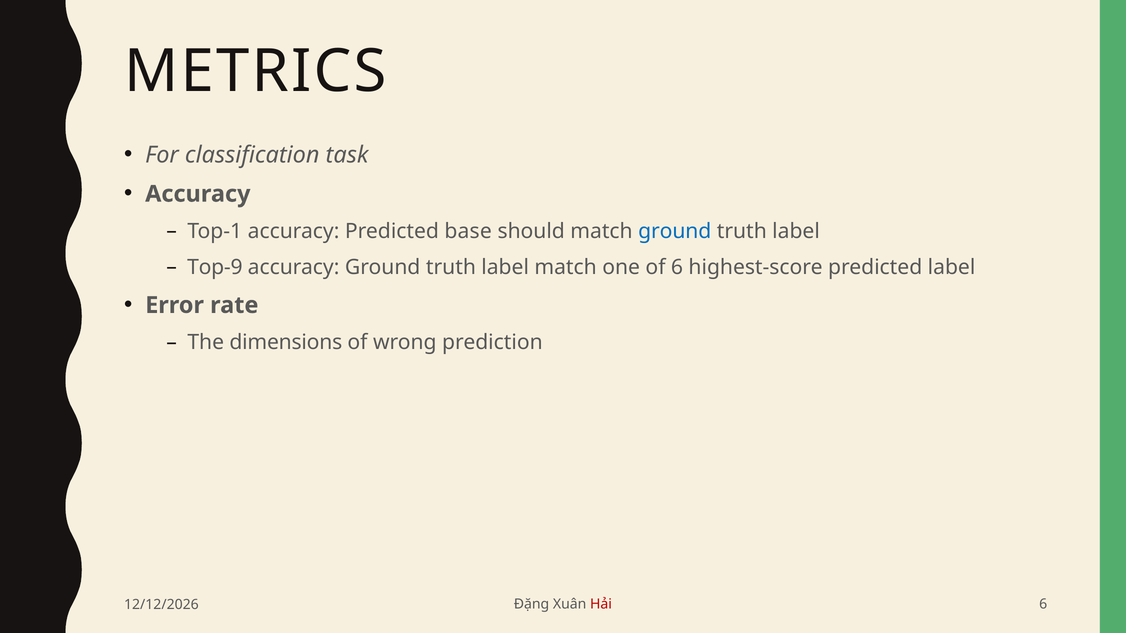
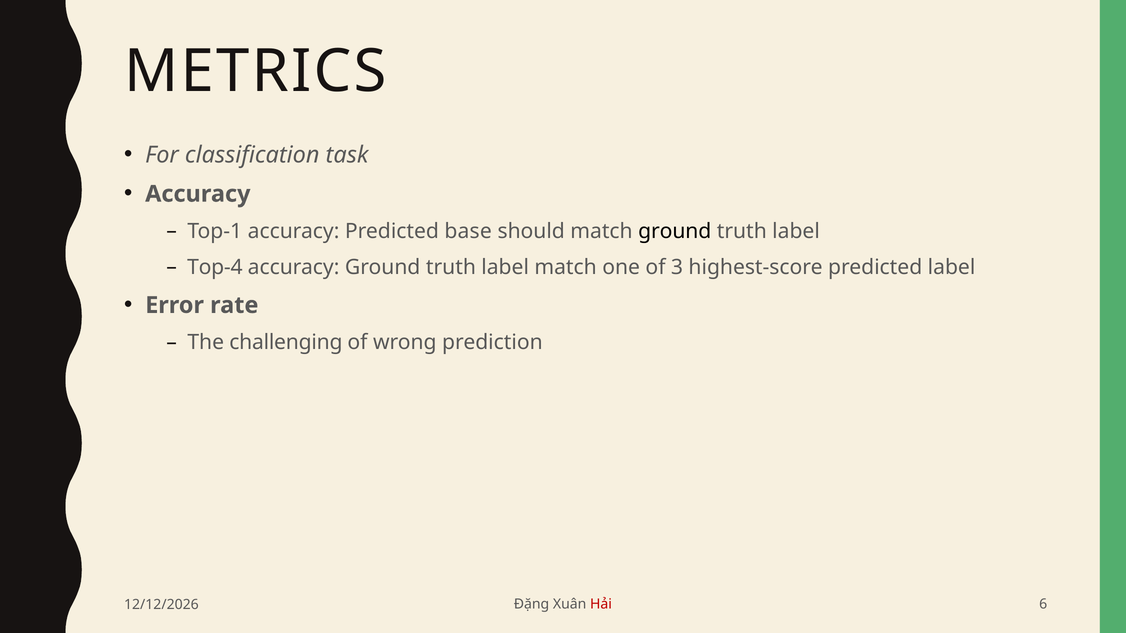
ground at (675, 231) colour: blue -> black
Top-9: Top-9 -> Top-4
of 6: 6 -> 3
dimensions: dimensions -> challenging
